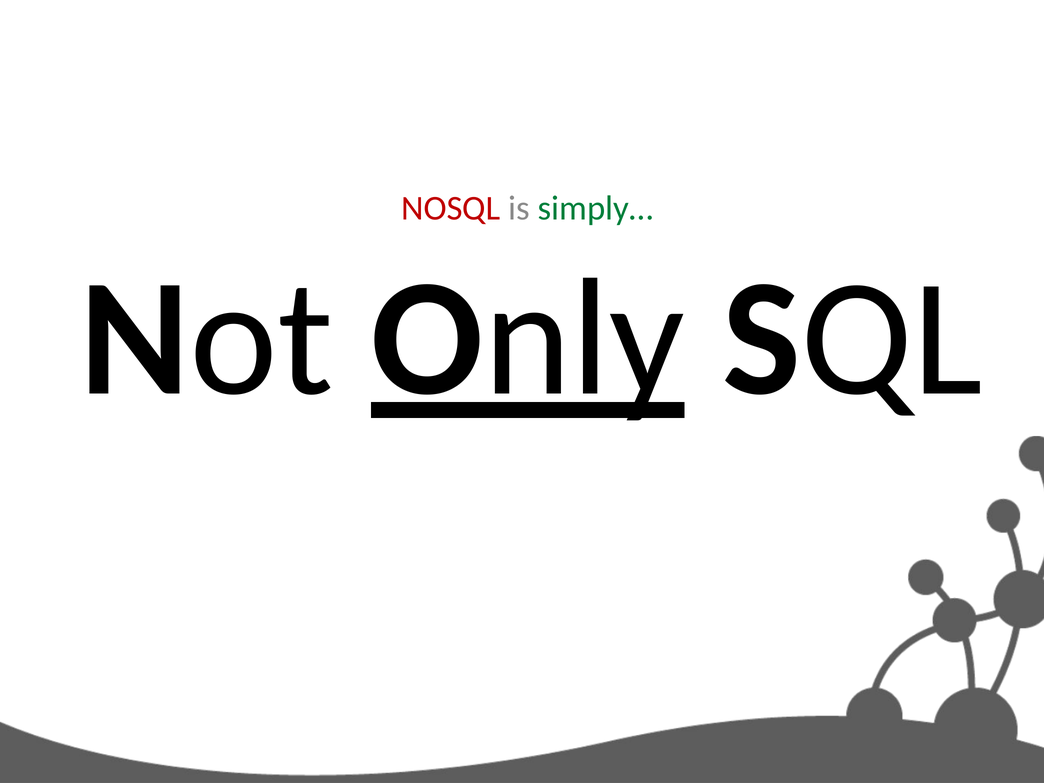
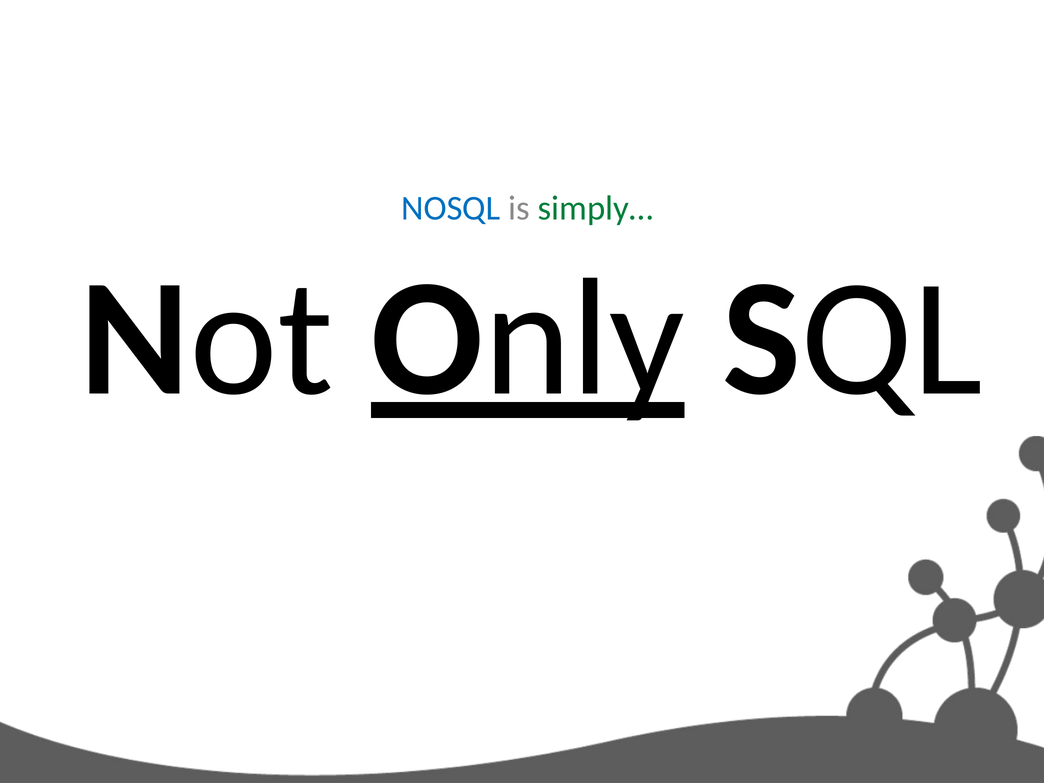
NOSQL colour: red -> blue
